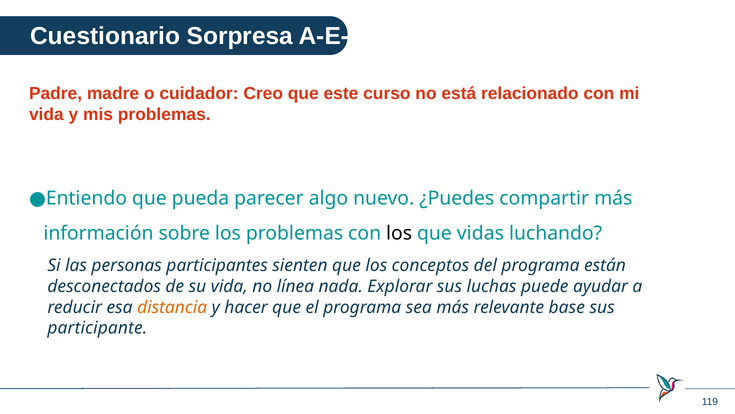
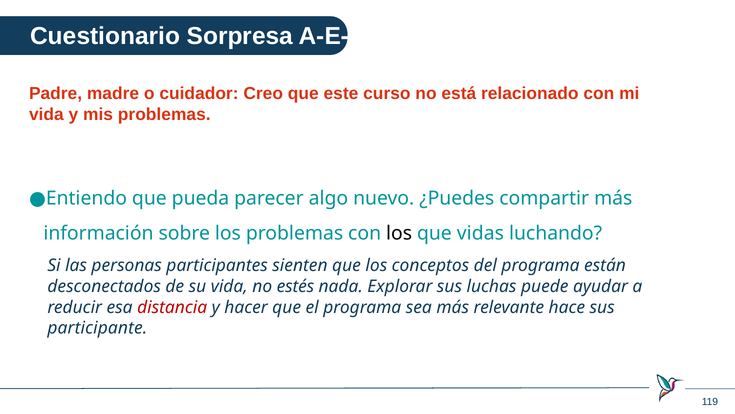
línea: línea -> estés
distancia colour: orange -> red
base: base -> hace
